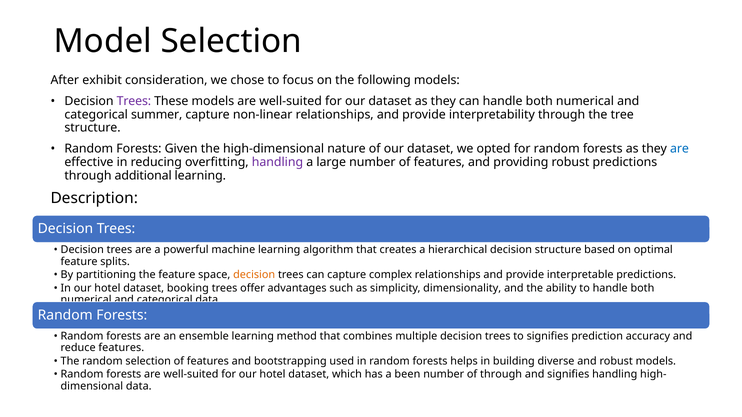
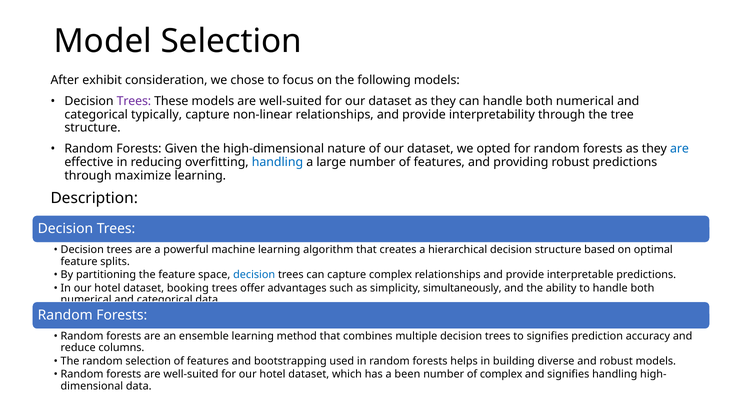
summer: summer -> typically
handling at (277, 162) colour: purple -> blue
additional: additional -> maximize
decision at (254, 275) colour: orange -> blue
dimensionality: dimensionality -> simultaneously
reduce features: features -> columns
of through: through -> complex
